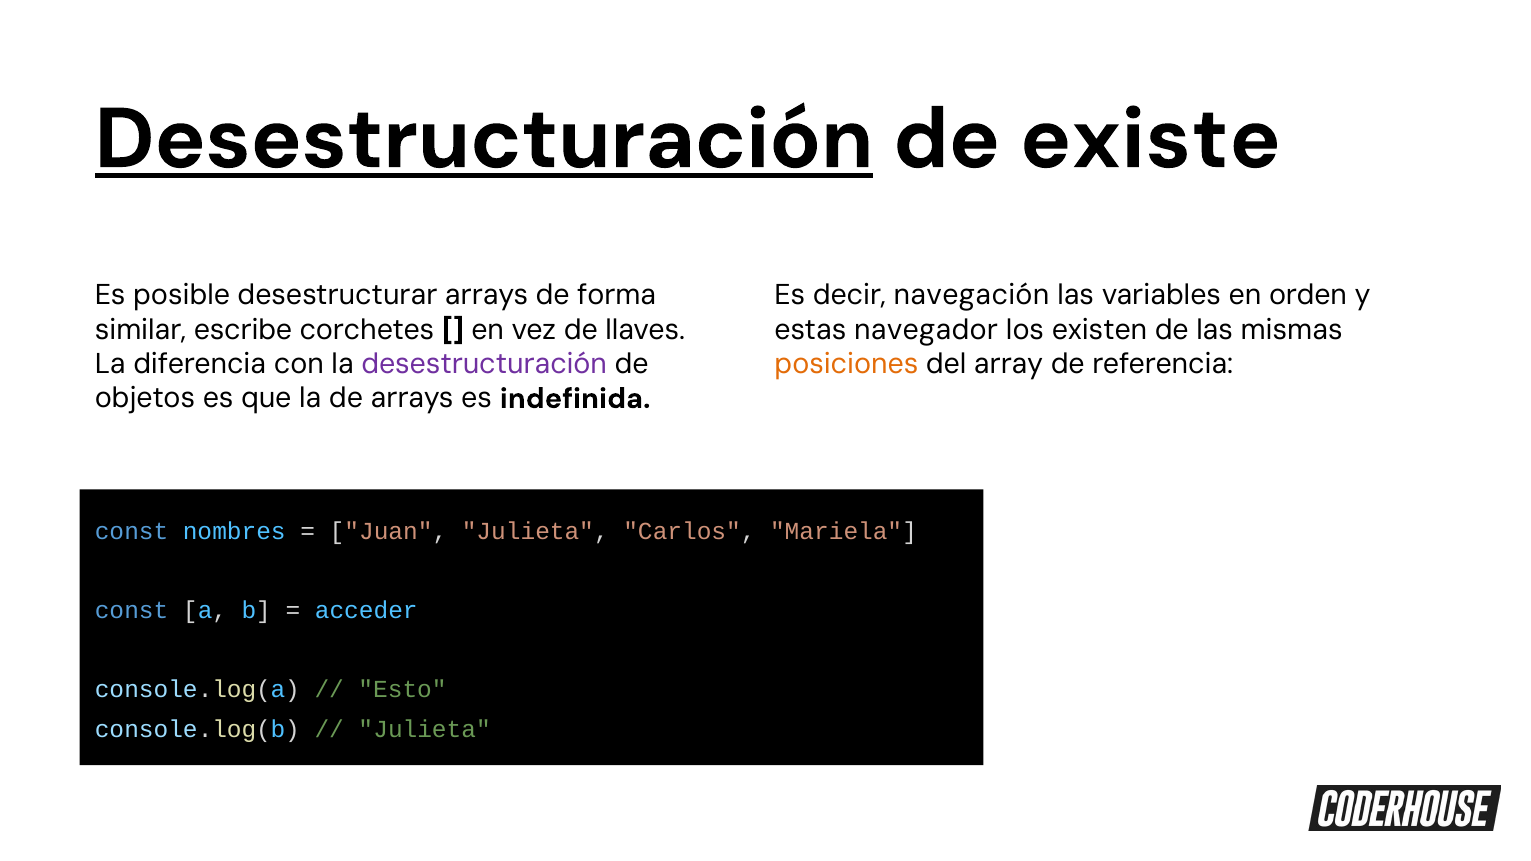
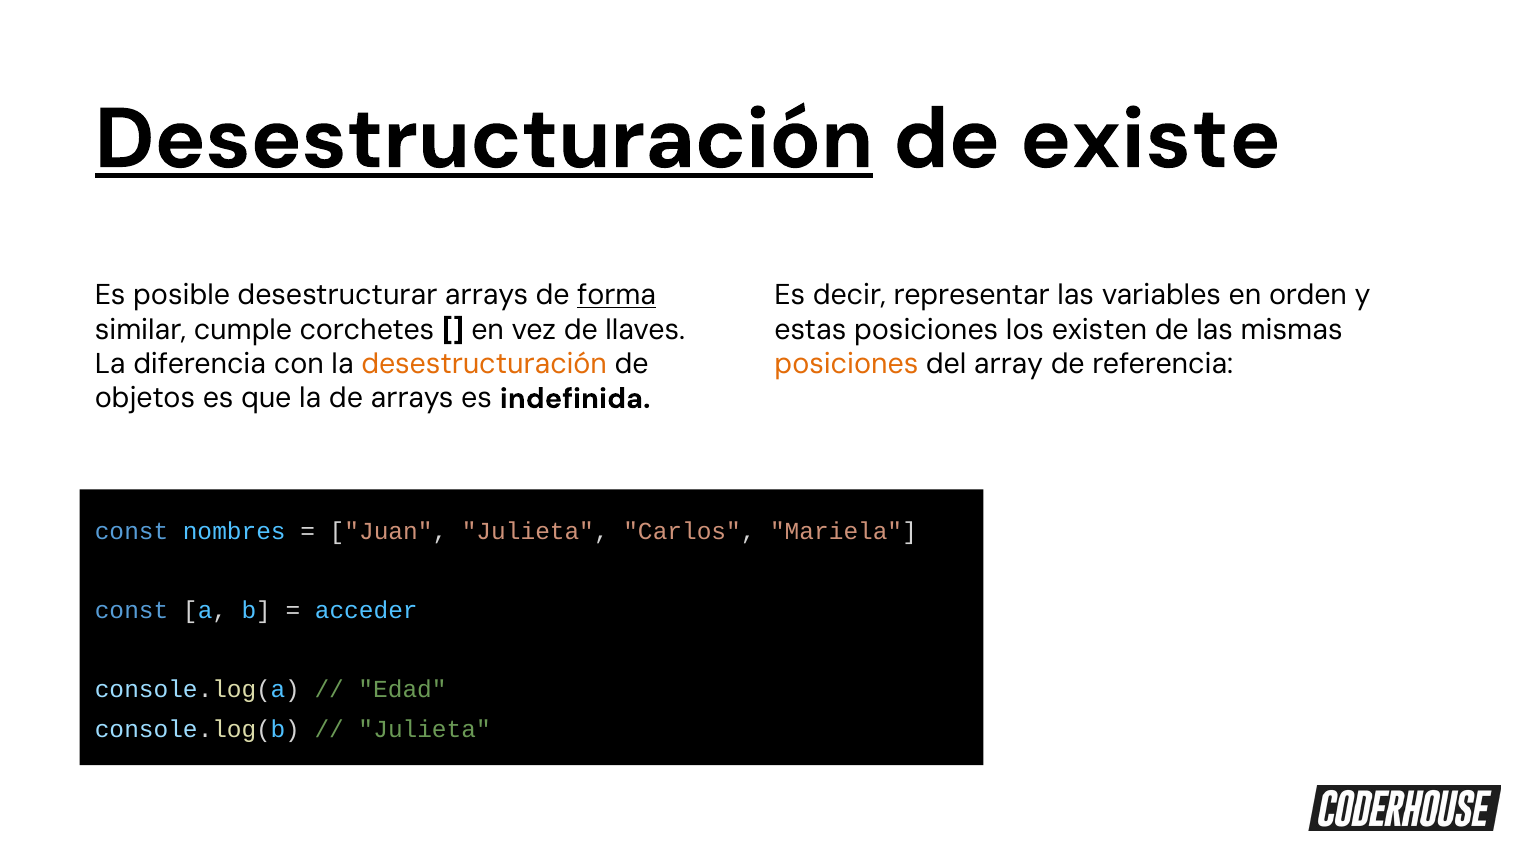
forma underline: none -> present
navegación: navegación -> representar
escribe: escribe -> cumple
estas navegador: navegador -> posiciones
desestructuración at (484, 364) colour: purple -> orange
Esto: Esto -> Edad
